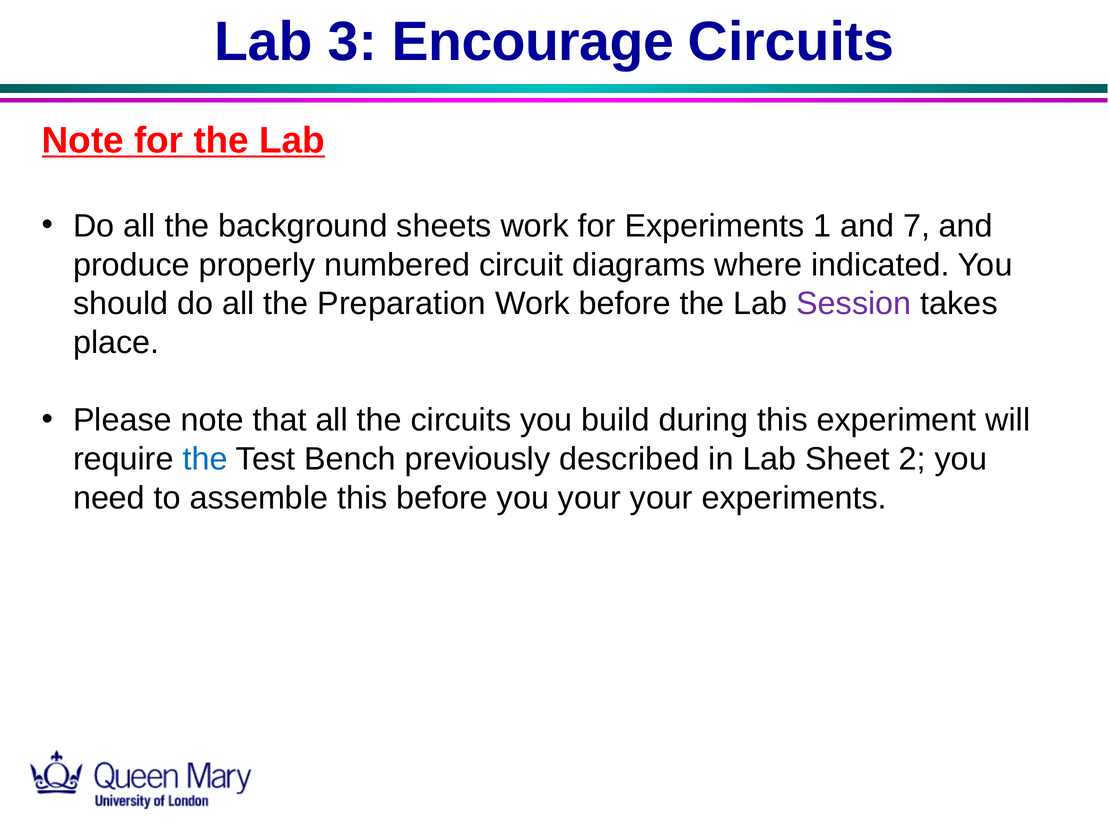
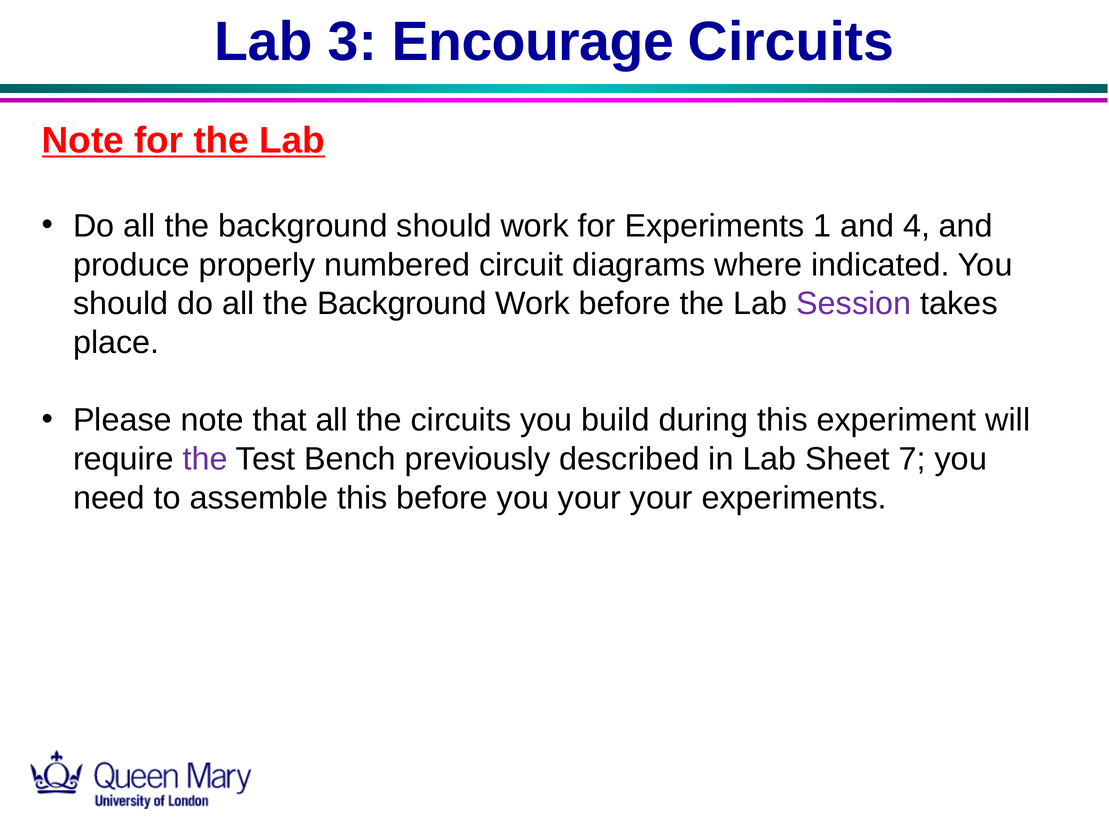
background sheets: sheets -> should
and 7: 7 -> 4
Preparation at (402, 304): Preparation -> Background
the at (205, 459) colour: blue -> purple
Sheet 2: 2 -> 7
